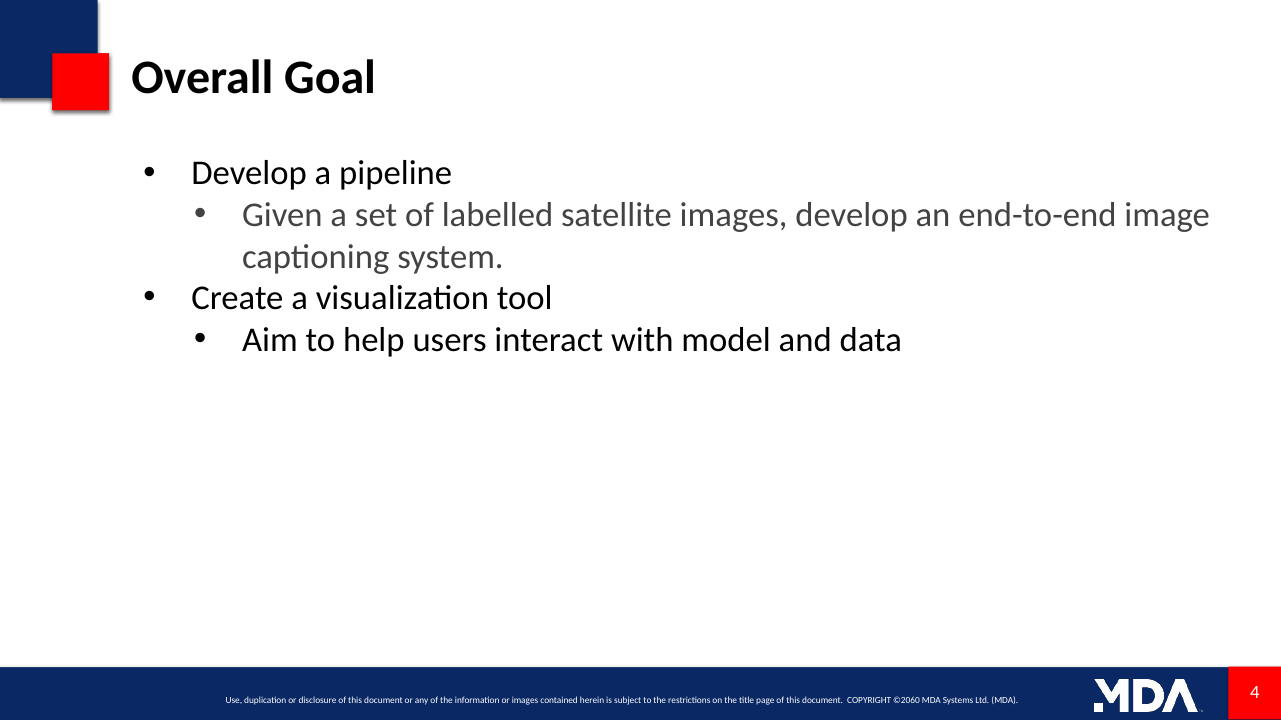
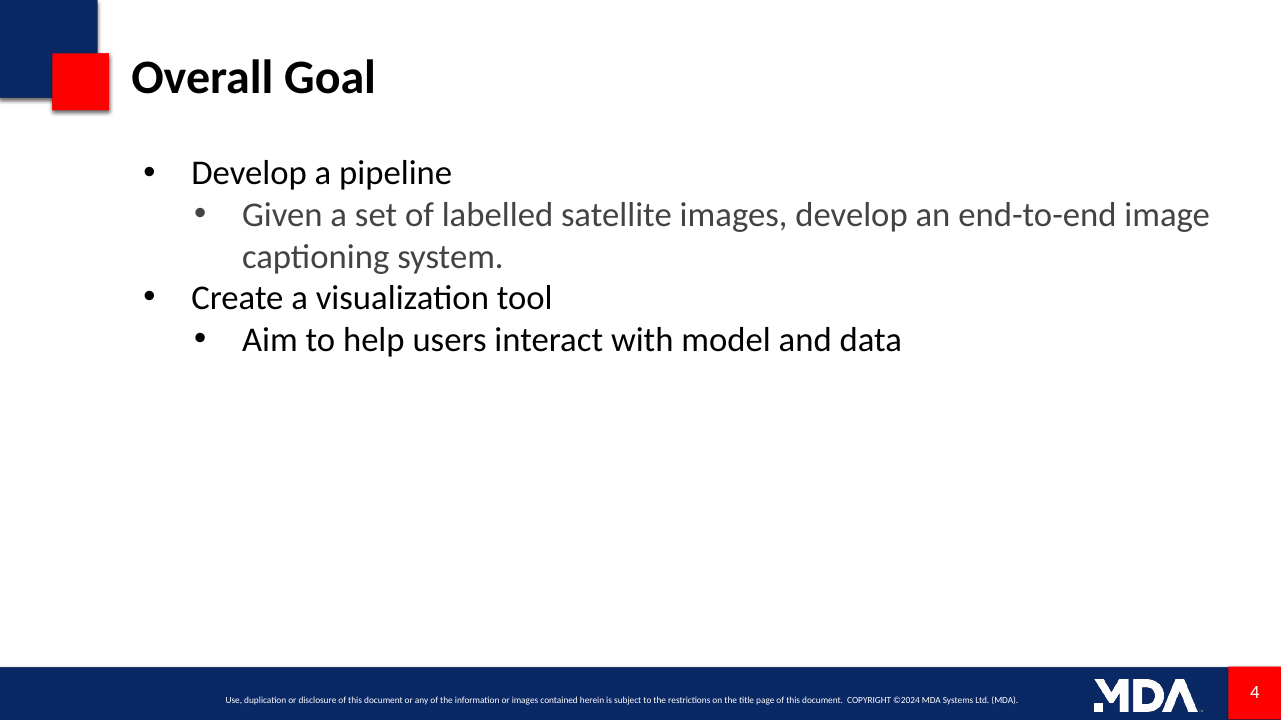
©2060: ©2060 -> ©2024
